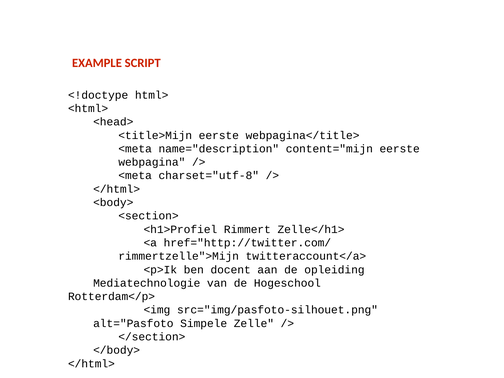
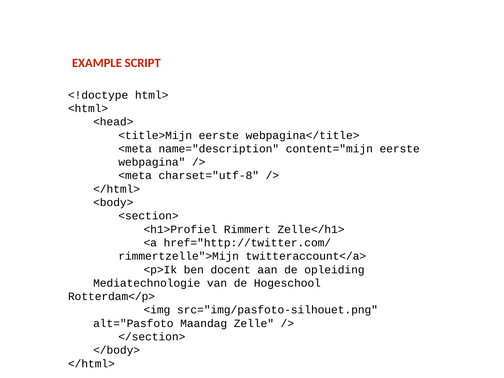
Simpele: Simpele -> Maandag
